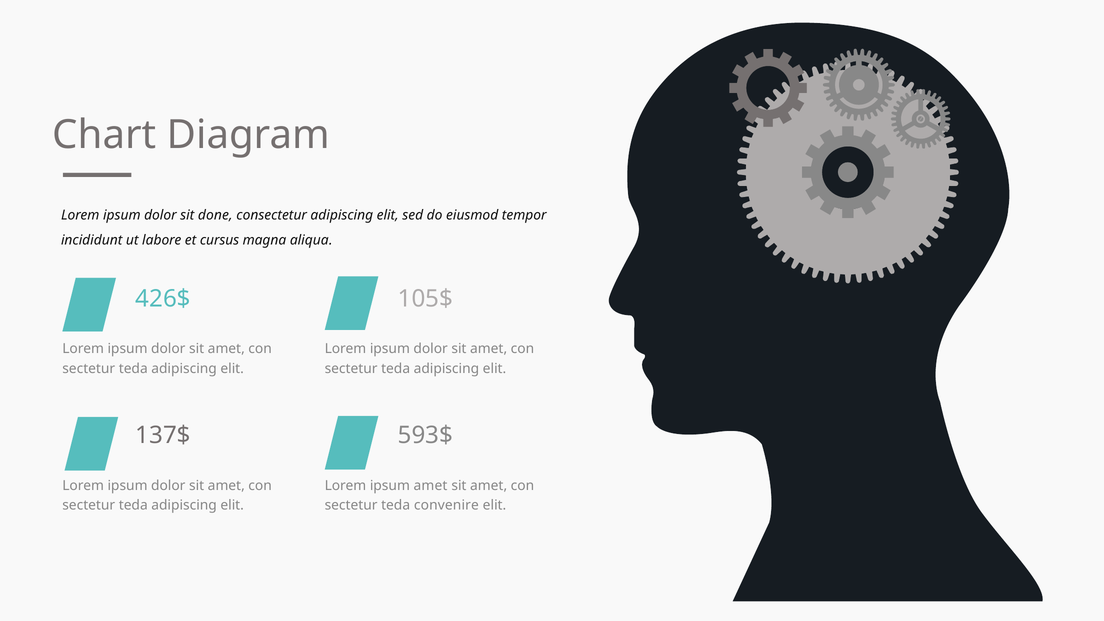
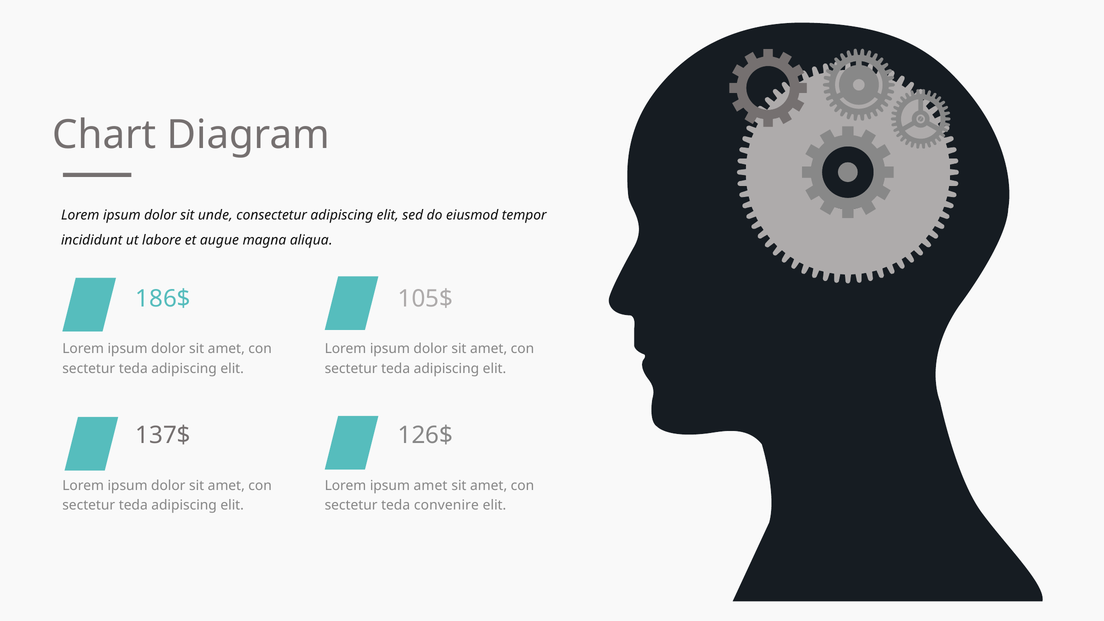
done: done -> unde
cursus: cursus -> augue
426$: 426$ -> 186$
593$: 593$ -> 126$
